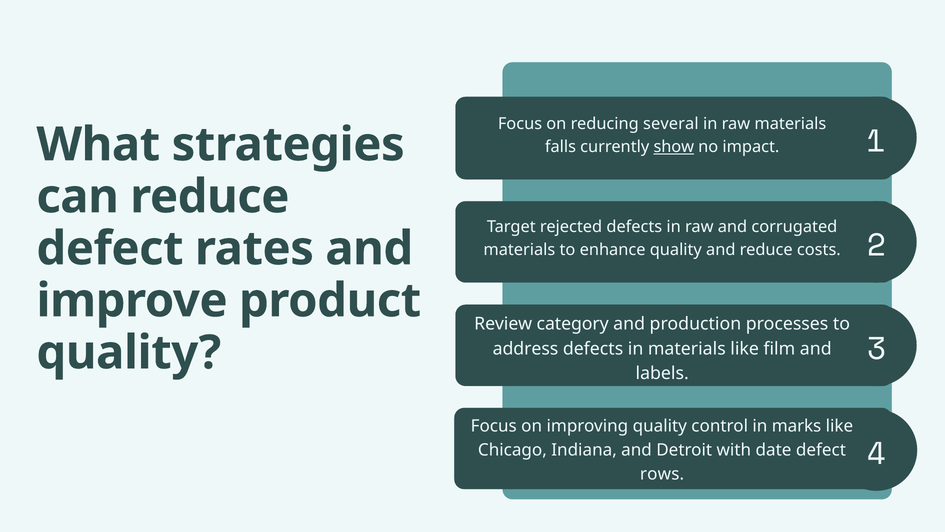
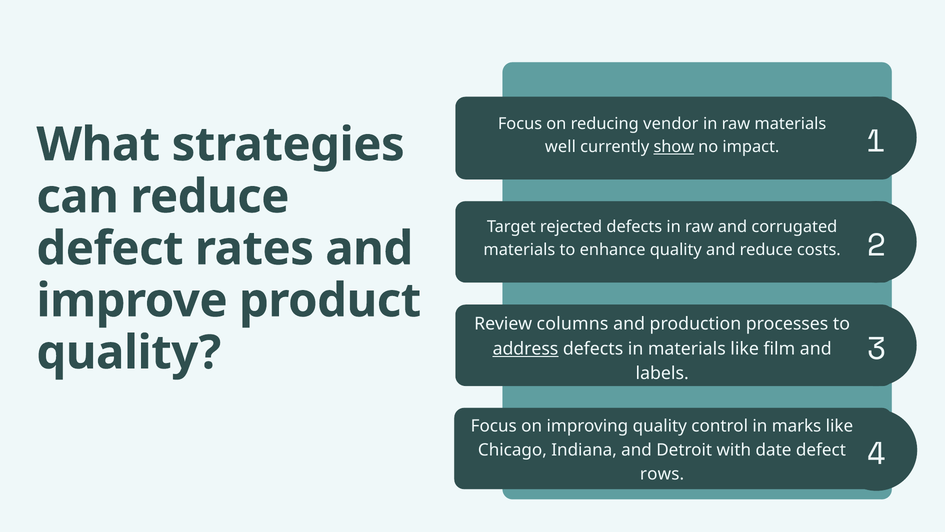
several: several -> vendor
falls: falls -> well
category: category -> columns
address underline: none -> present
